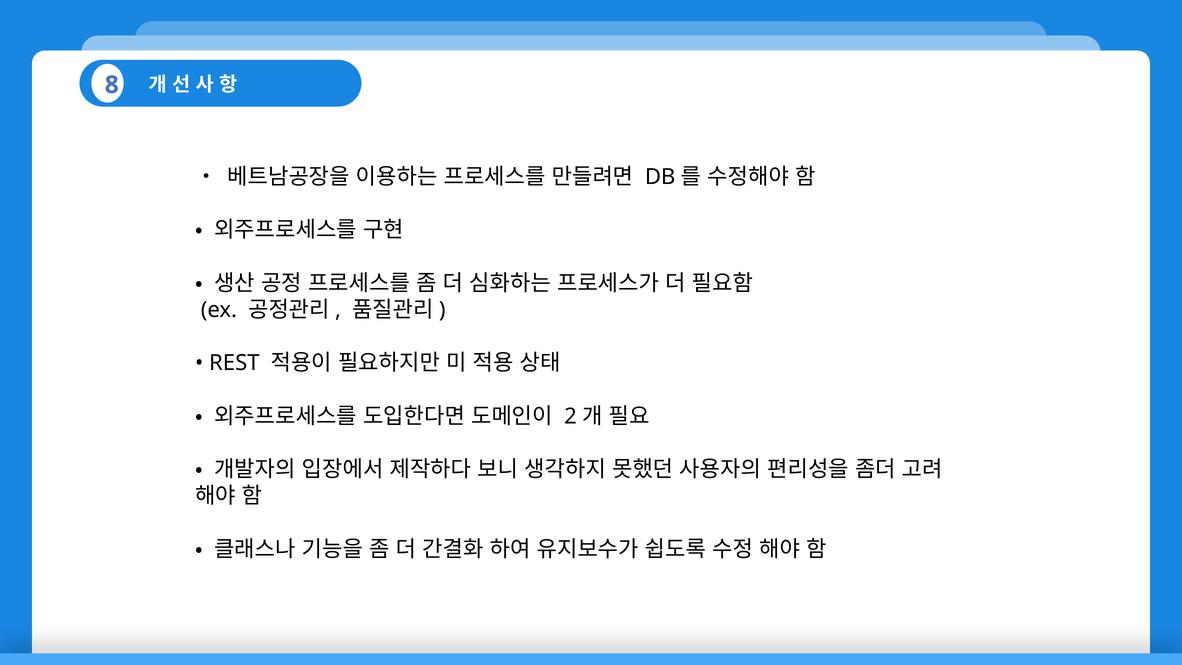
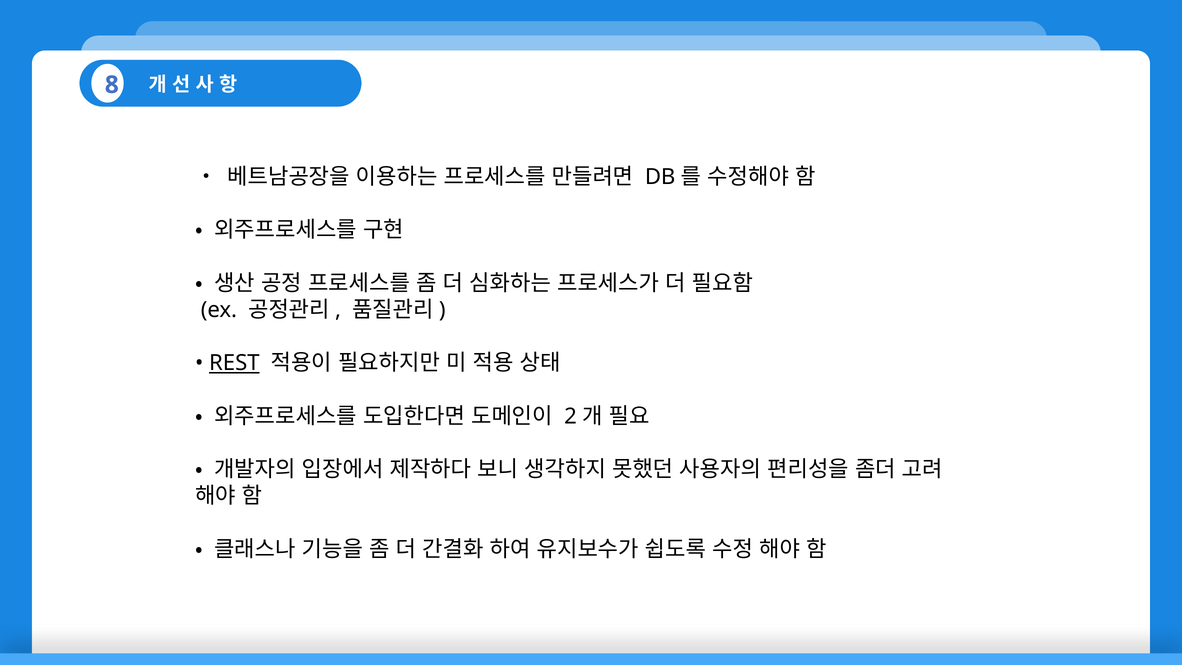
REST underline: none -> present
